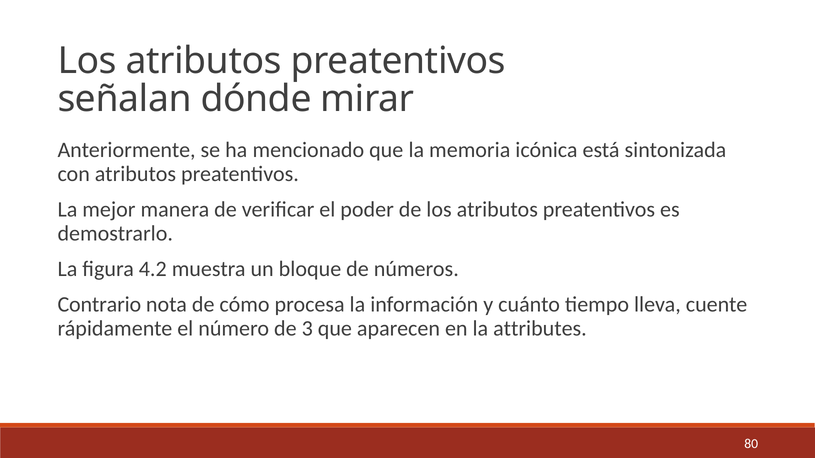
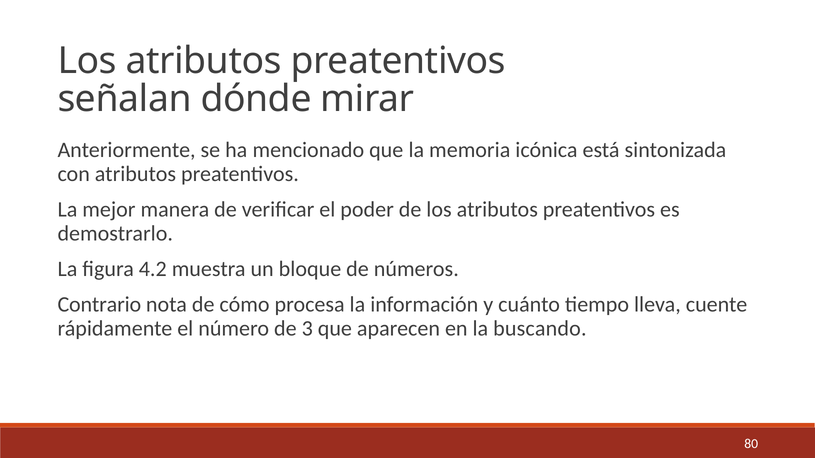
attributes: attributes -> buscando
